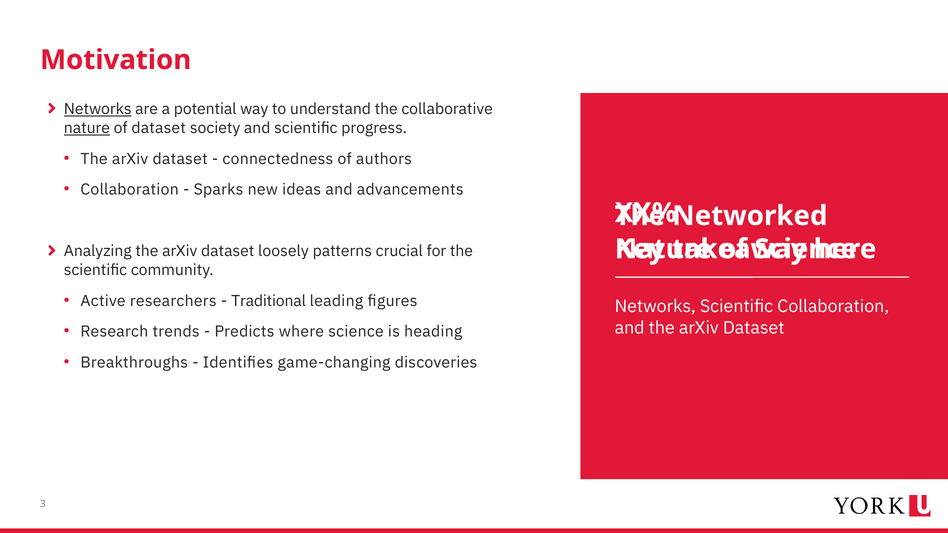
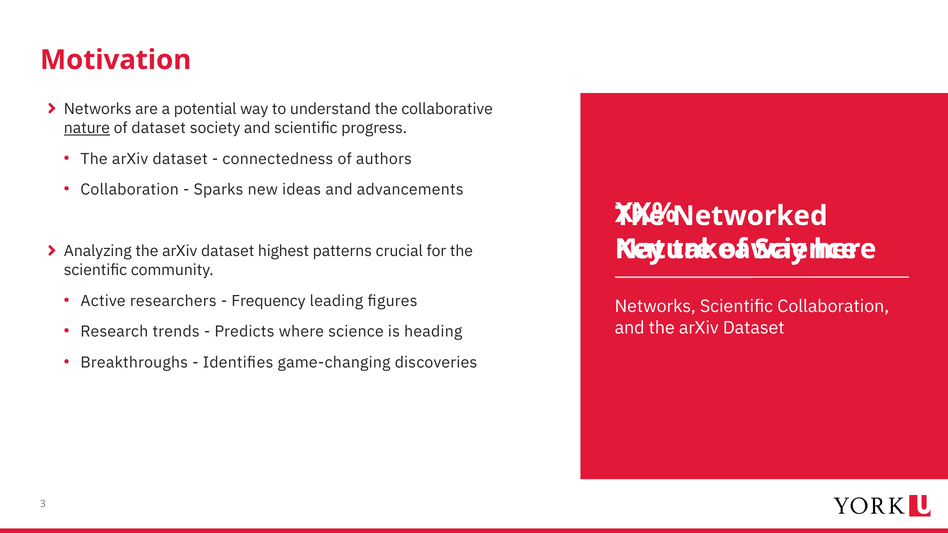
Networks at (98, 109) underline: present -> none
loosely: loosely -> highest
Traditional: Traditional -> Frequency
